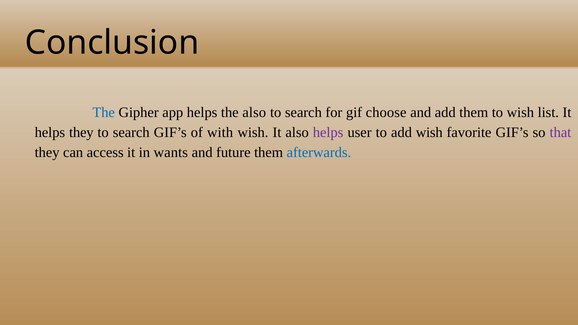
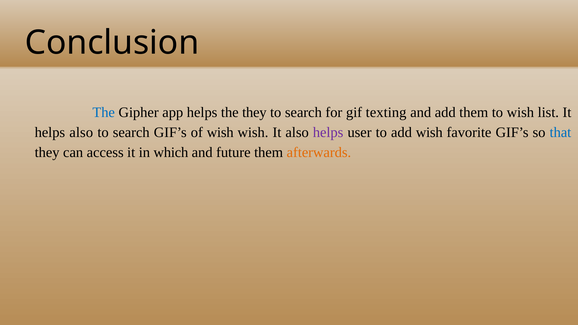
the also: also -> they
choose: choose -> texting
helps they: they -> also
of with: with -> wish
that colour: purple -> blue
wants: wants -> which
afterwards colour: blue -> orange
